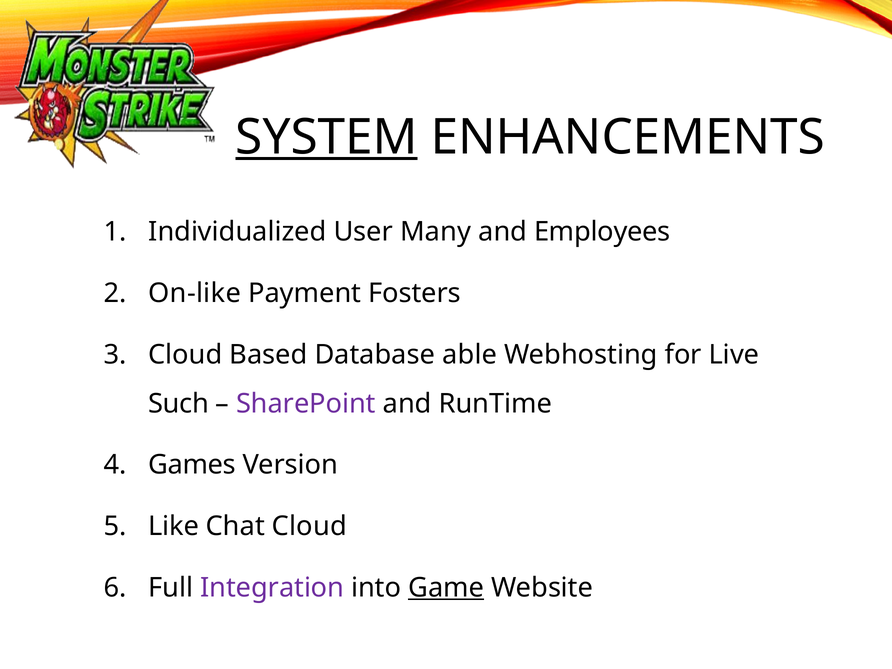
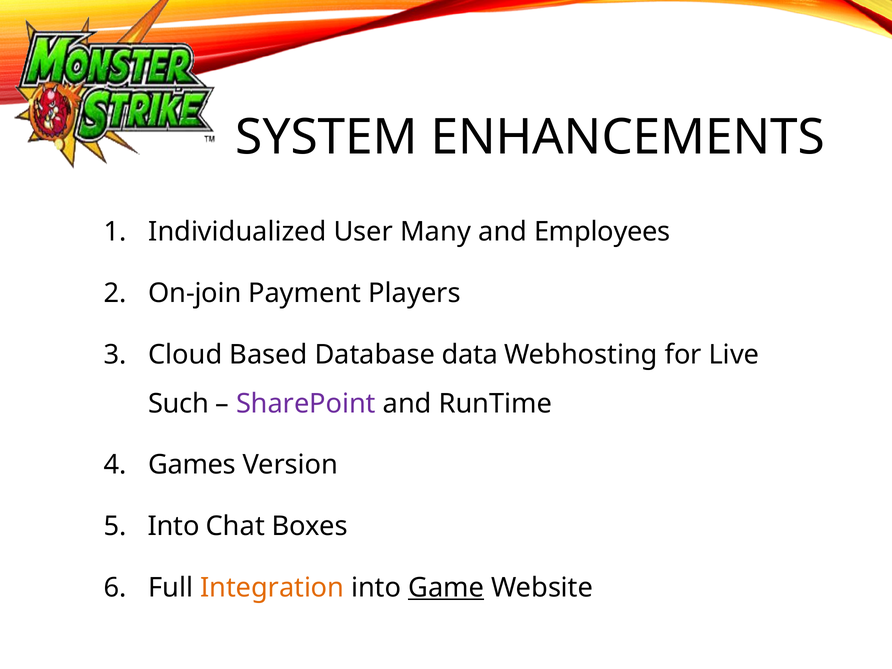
SYSTEM underline: present -> none
On-like: On-like -> On-join
Fosters: Fosters -> Players
able: able -> data
Like at (174, 526): Like -> Into
Chat Cloud: Cloud -> Boxes
Integration colour: purple -> orange
